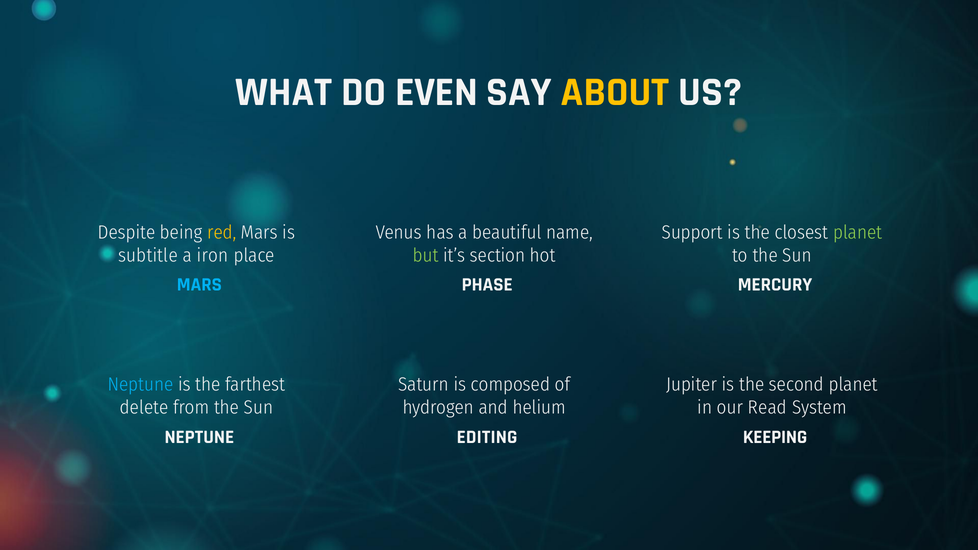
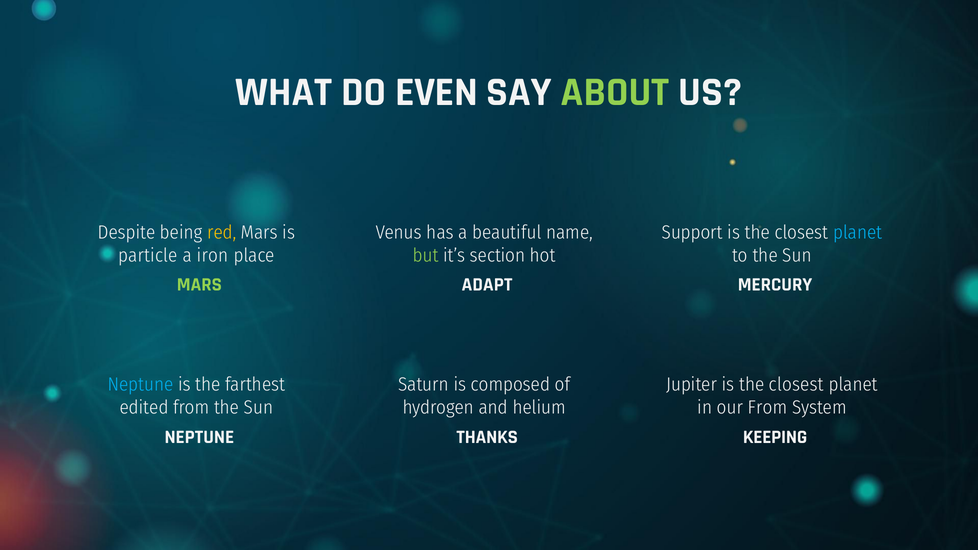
ABOUT colour: yellow -> light green
planet at (858, 233) colour: light green -> light blue
subtitle: subtitle -> particle
MARS at (199, 284) colour: light blue -> light green
PHASE: PHASE -> ADAPT
Jupiter is the second: second -> closest
delete: delete -> edited
our Read: Read -> From
EDITING: EDITING -> THANKS
